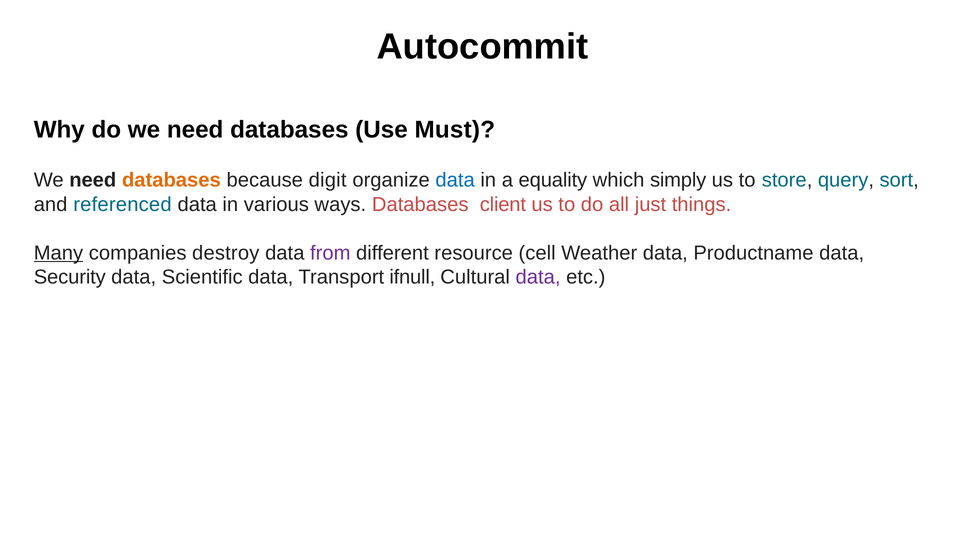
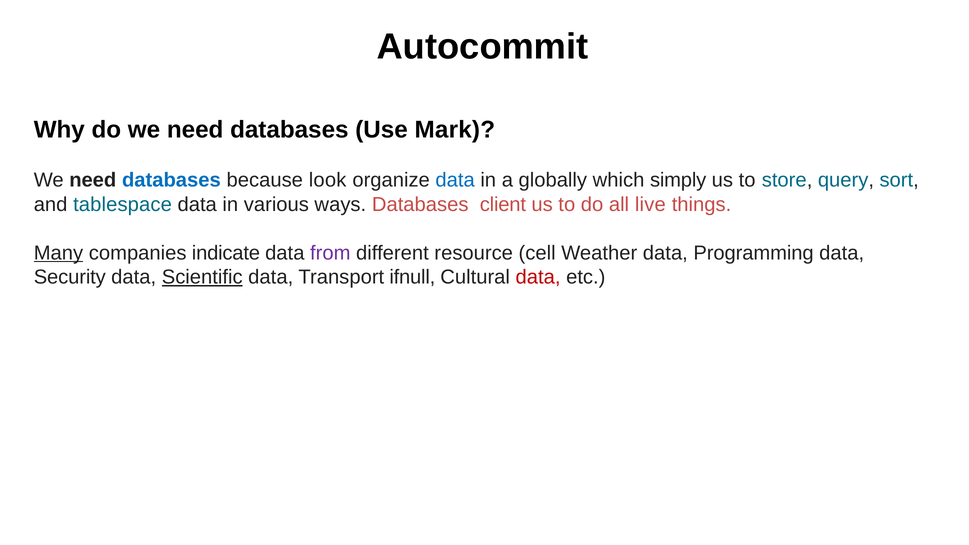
Must: Must -> Mark
databases at (171, 180) colour: orange -> blue
digit: digit -> look
equality: equality -> globally
referenced: referenced -> tablespace
just: just -> live
destroy: destroy -> indicate
Productname: Productname -> Programming
Scientific underline: none -> present
data at (538, 277) colour: purple -> red
